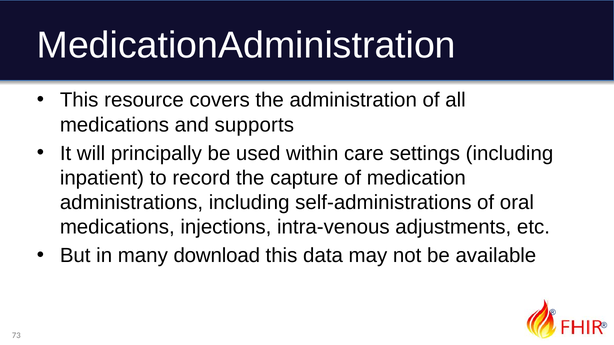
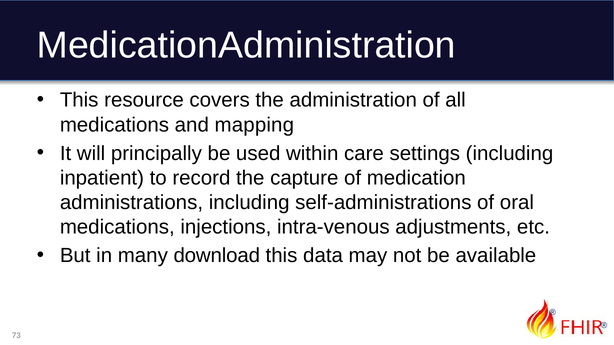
supports: supports -> mapping
